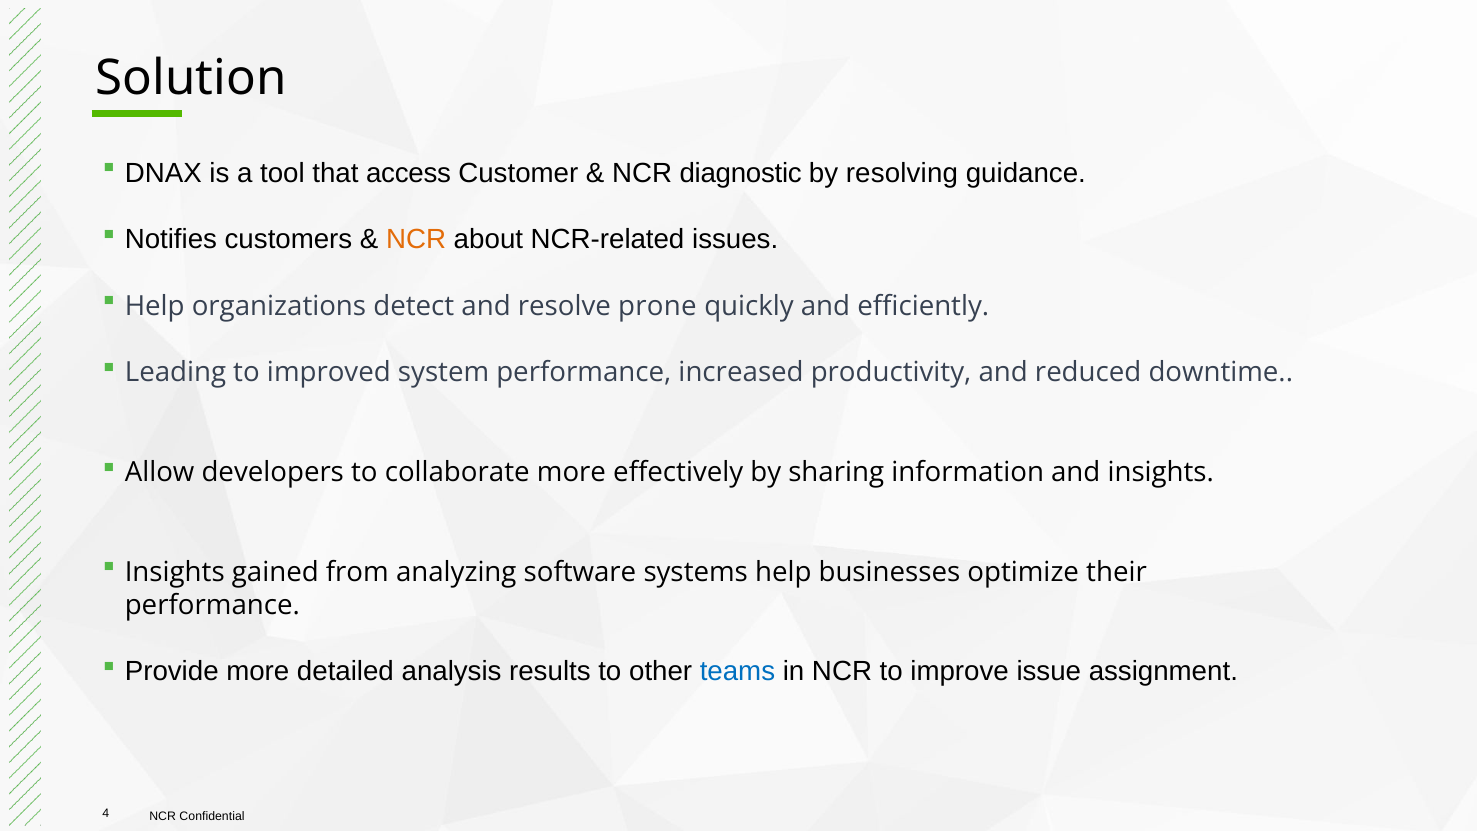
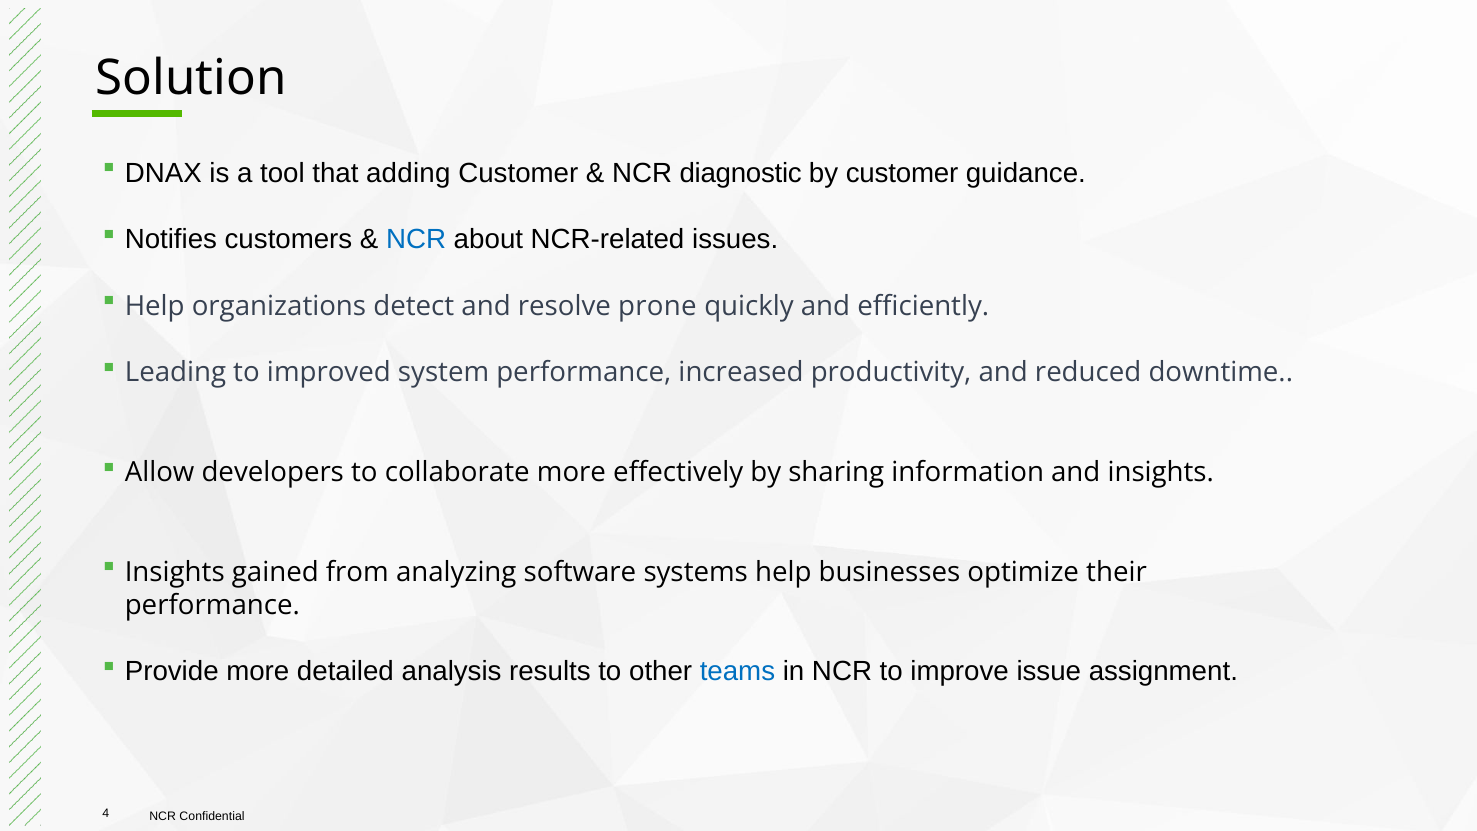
access: access -> adding
by resolving: resolving -> customer
NCR at (416, 240) colour: orange -> blue
